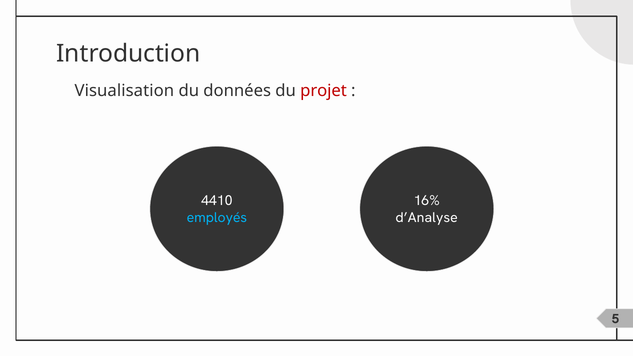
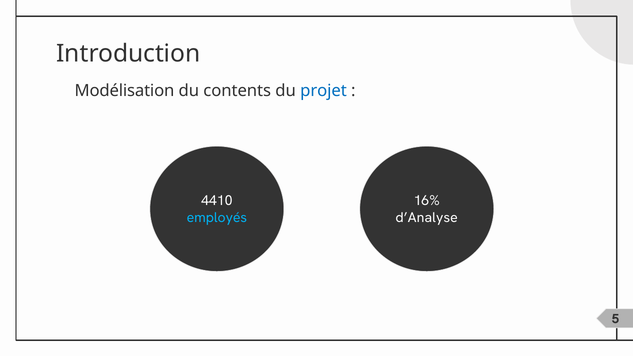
Visualisation: Visualisation -> Modélisation
données: données -> contents
projet colour: red -> blue
